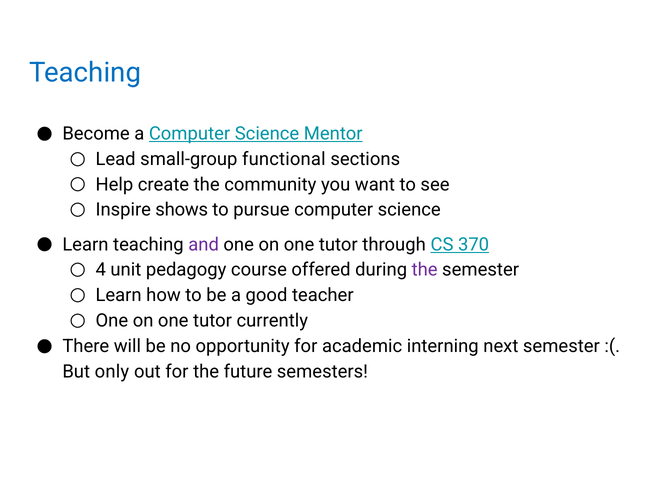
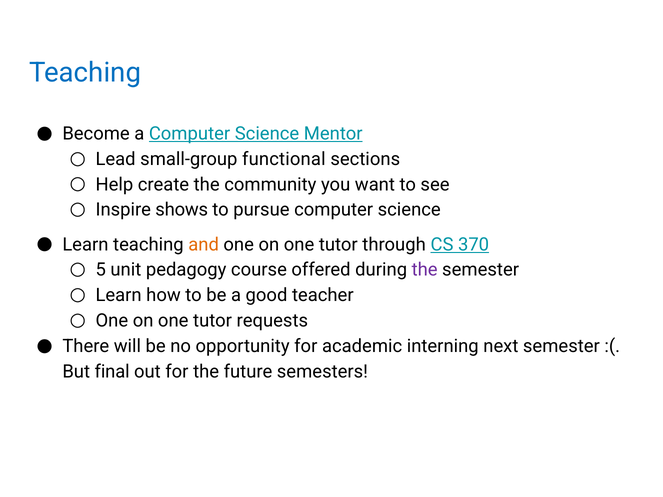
and colour: purple -> orange
4: 4 -> 5
currently: currently -> requests
only: only -> final
